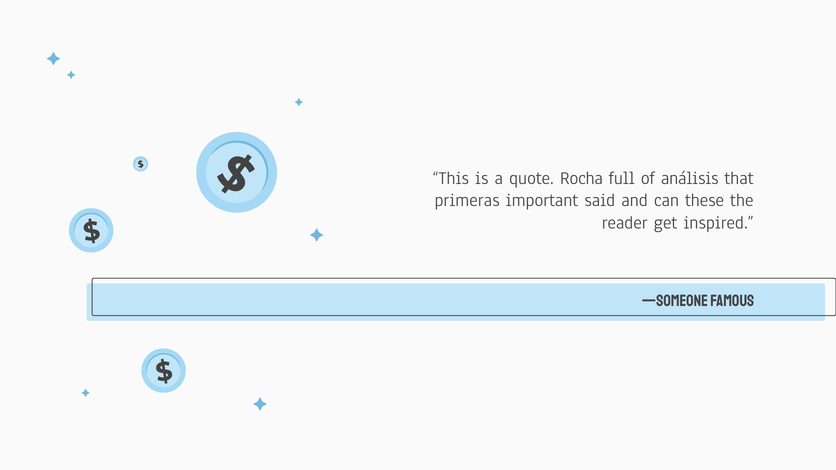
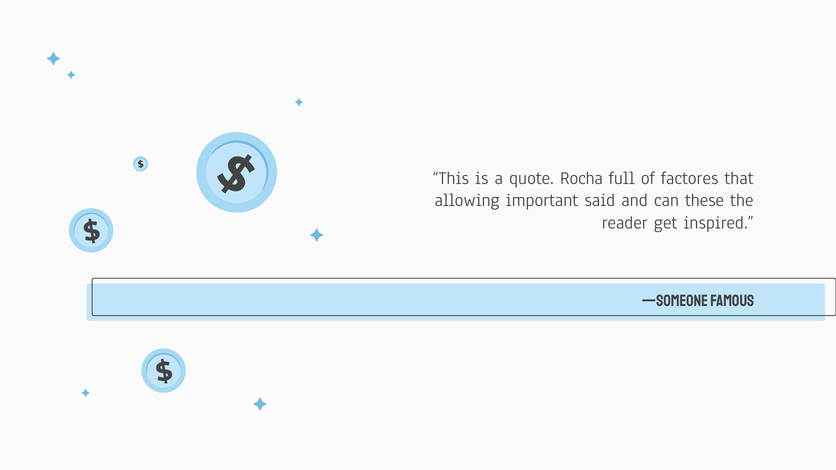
análisis: análisis -> factores
primeras: primeras -> allowing
